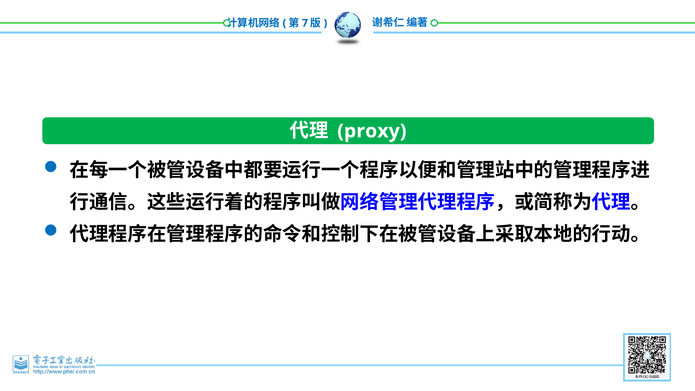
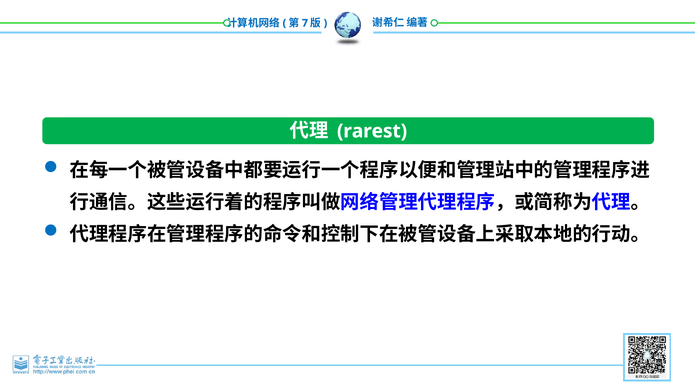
proxy: proxy -> rarest
